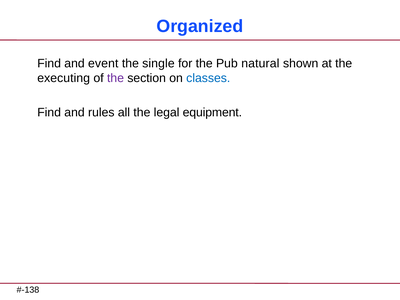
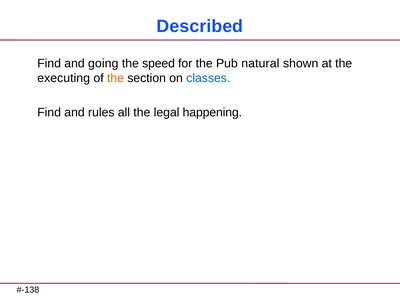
Organized: Organized -> Described
event: event -> going
single: single -> speed
the at (116, 78) colour: purple -> orange
equipment: equipment -> happening
